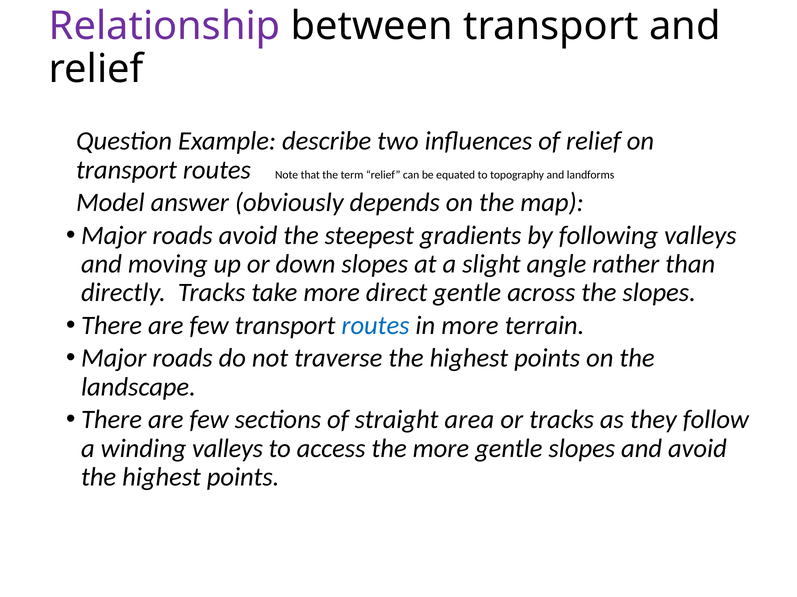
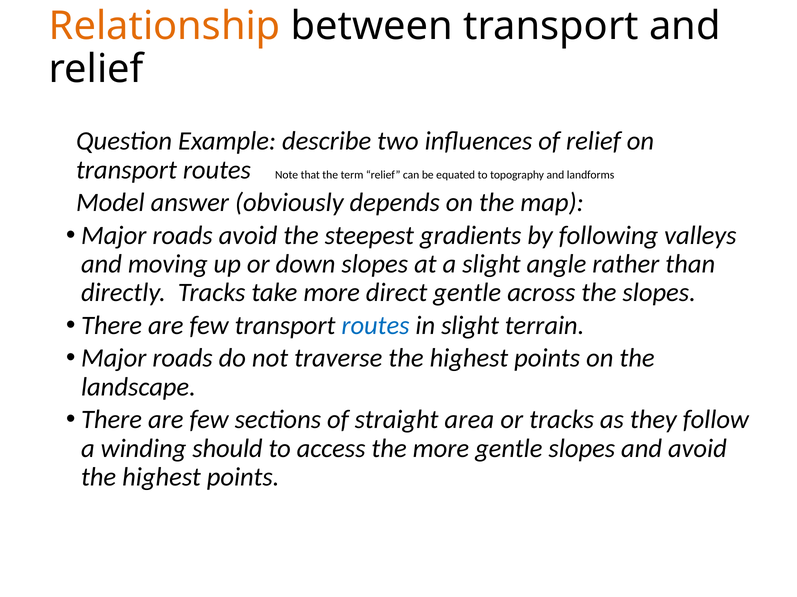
Relationship colour: purple -> orange
in more: more -> slight
winding valleys: valleys -> should
